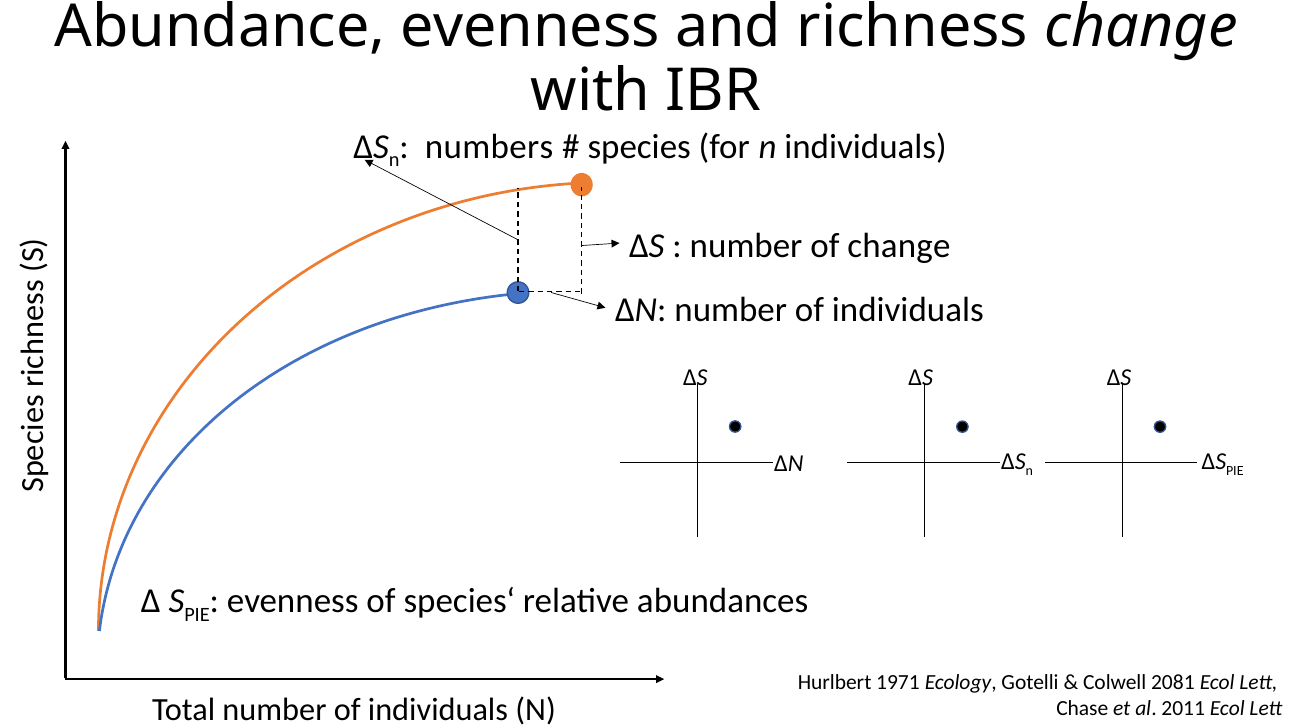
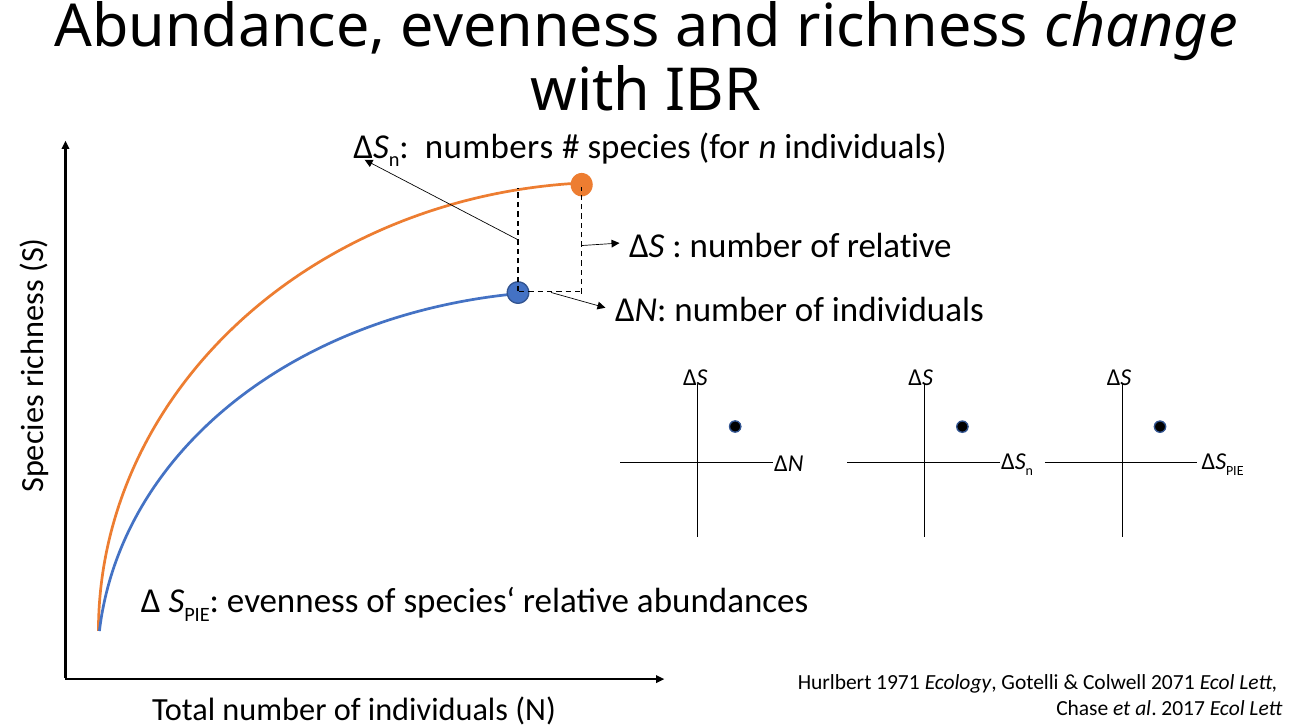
of change: change -> relative
2081: 2081 -> 2071
2011: 2011 -> 2017
